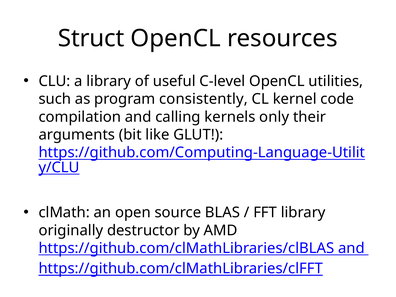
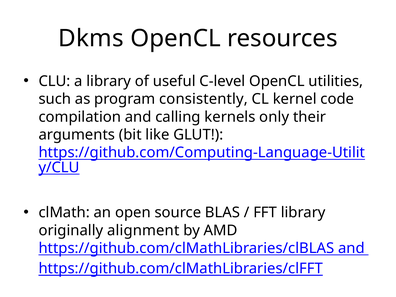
Struct: Struct -> Dkms
destructor: destructor -> alignment
